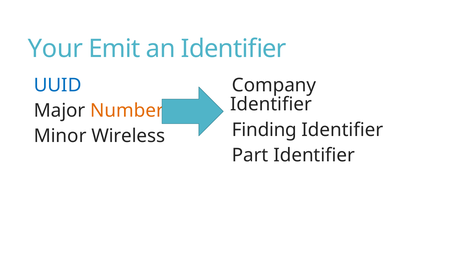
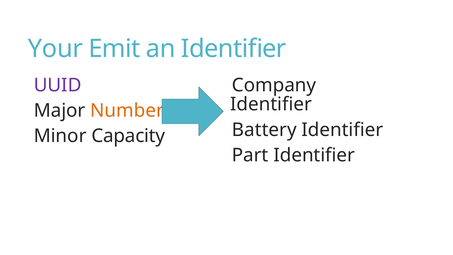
UUID colour: blue -> purple
Finding: Finding -> Battery
Wireless: Wireless -> Capacity
